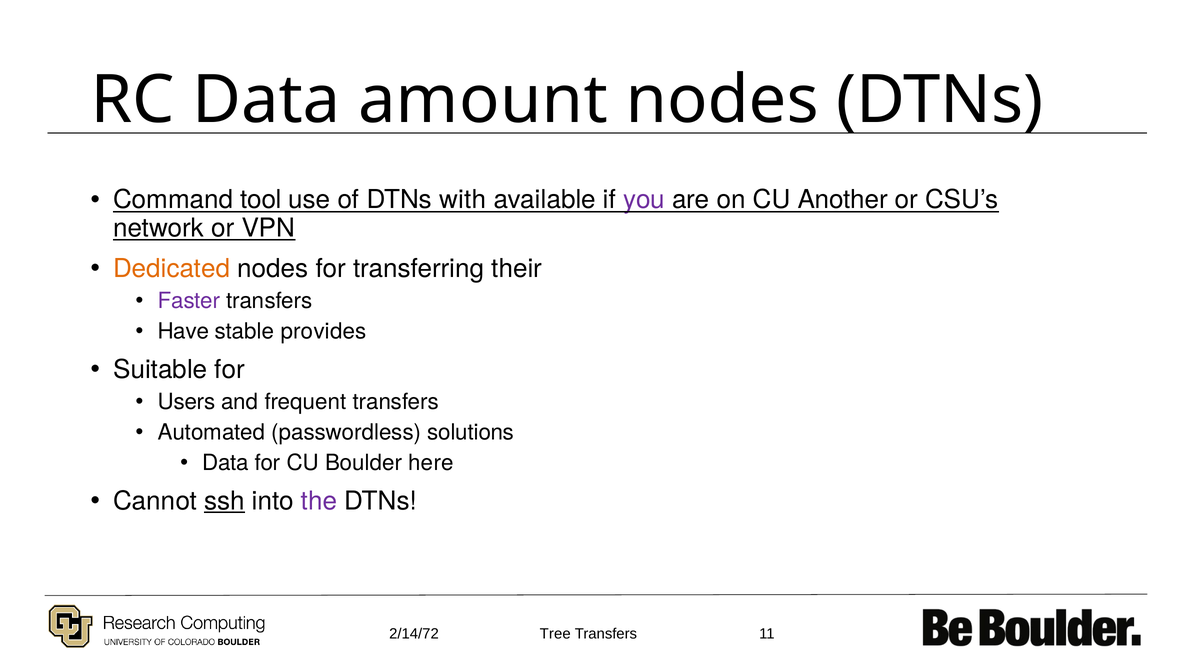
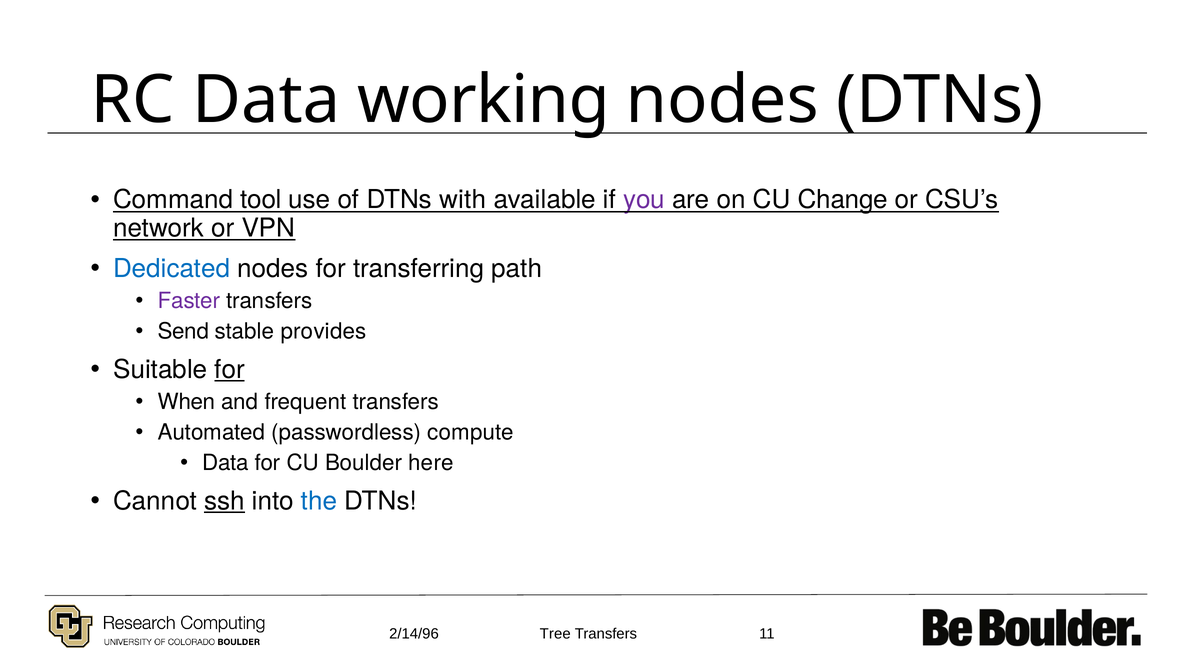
amount: amount -> working
Another: Another -> Change
Dedicated colour: orange -> blue
their: their -> path
Have: Have -> Send
for at (230, 370) underline: none -> present
Users: Users -> When
solutions: solutions -> compute
the colour: purple -> blue
2/14/72: 2/14/72 -> 2/14/96
